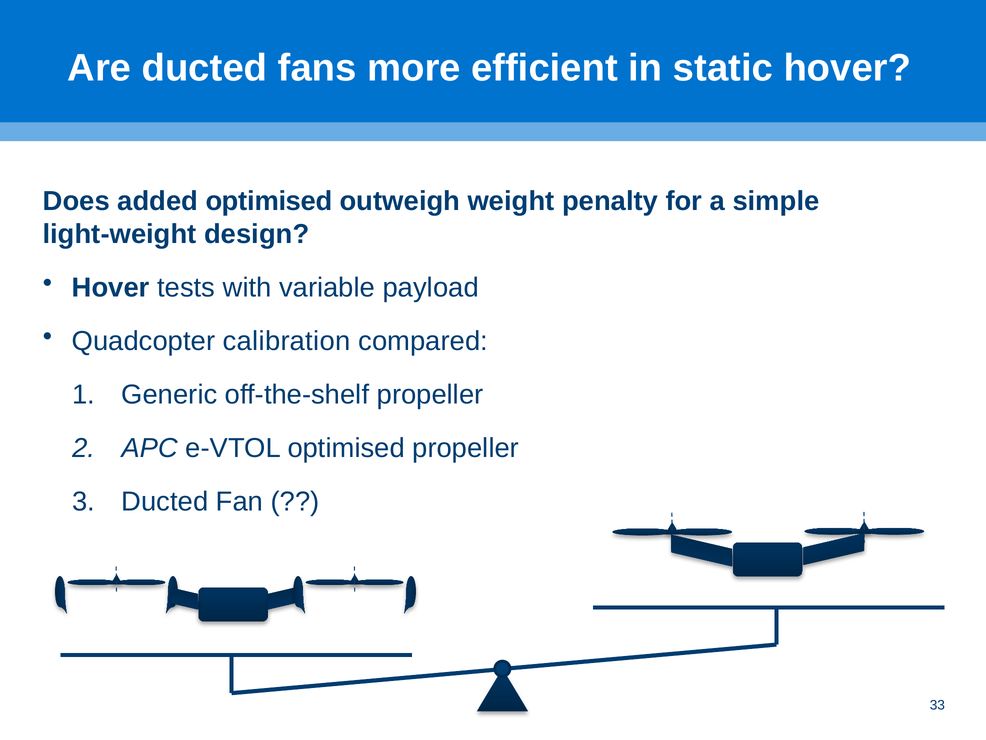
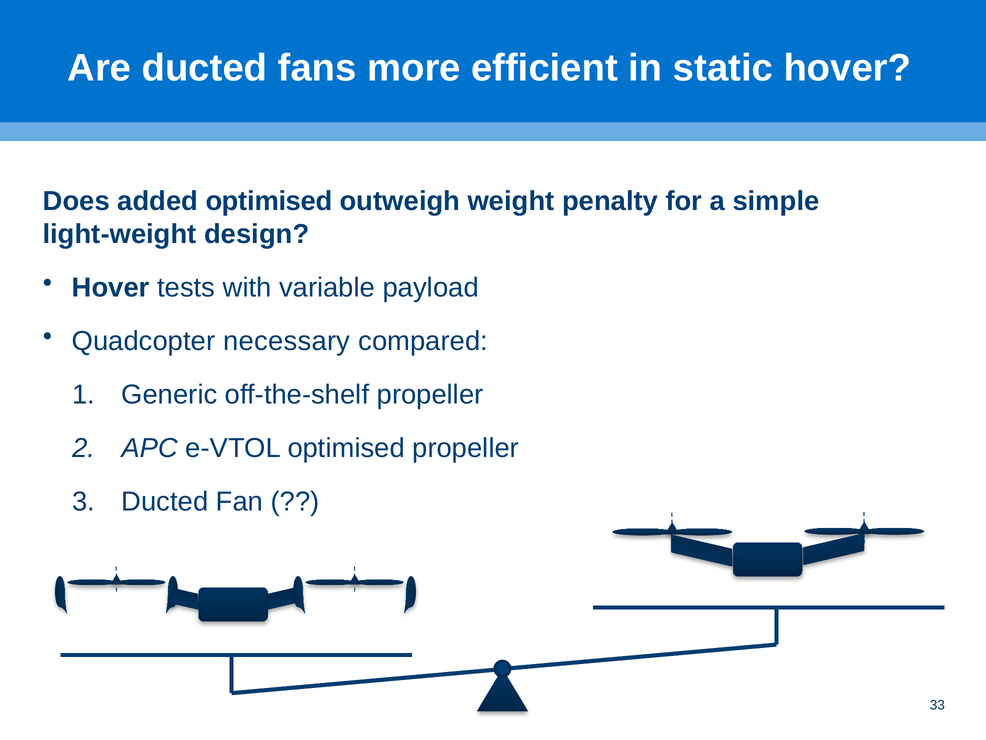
calibration: calibration -> necessary
